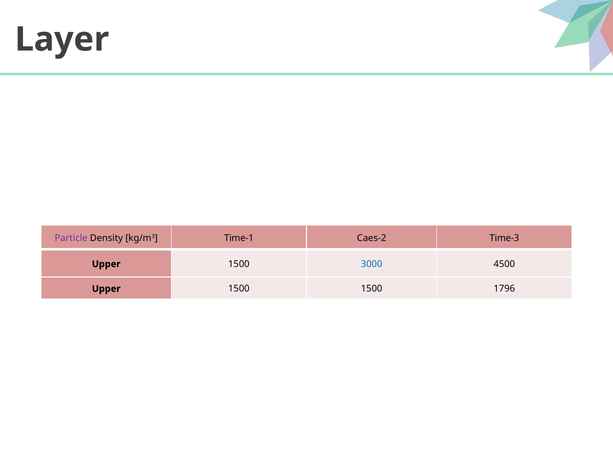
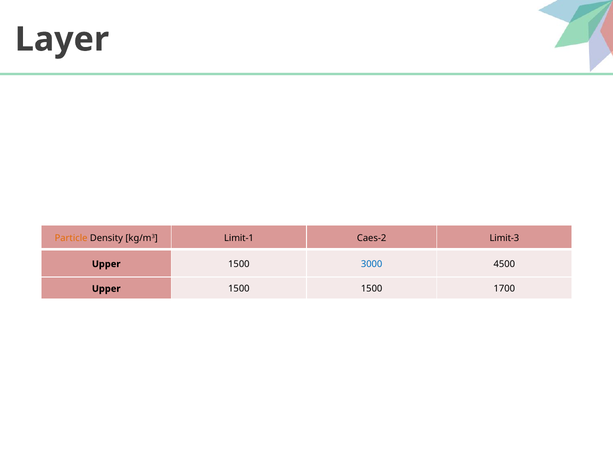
Particle colour: purple -> orange
Time-1: Time-1 -> Limit-1
Time-3: Time-3 -> Limit-3
1796: 1796 -> 1700
